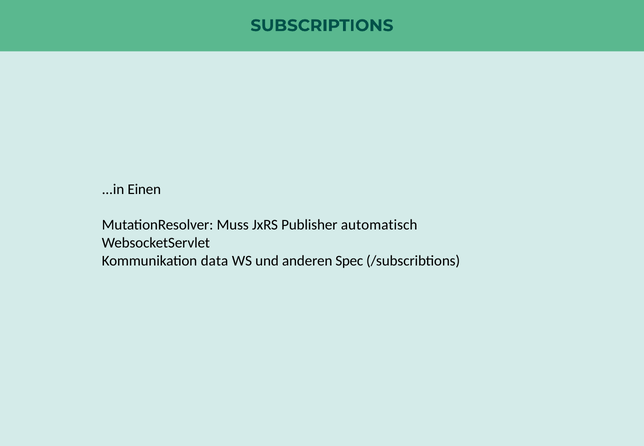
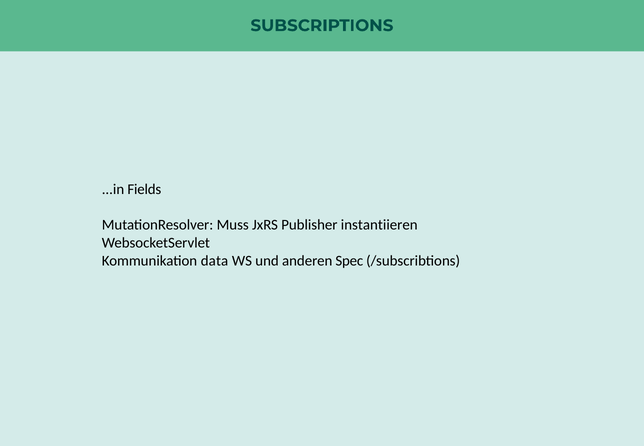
Einen: Einen -> Fields
automatisch: automatisch -> instantiieren
